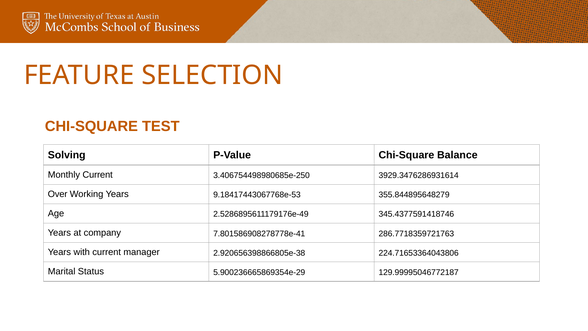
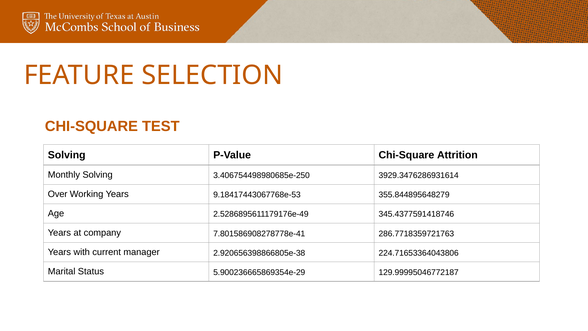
Balance: Balance -> Attrition
Monthly Current: Current -> Solving
